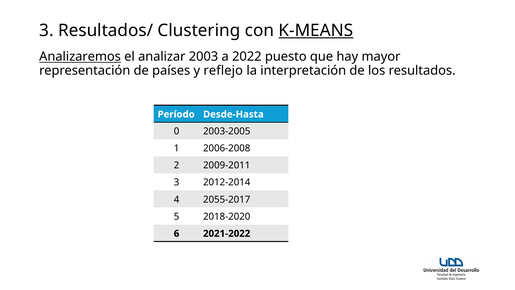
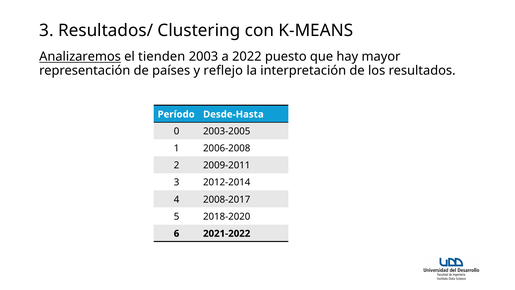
K-MEANS underline: present -> none
analizar: analizar -> tienden
2055-2017: 2055-2017 -> 2008-2017
